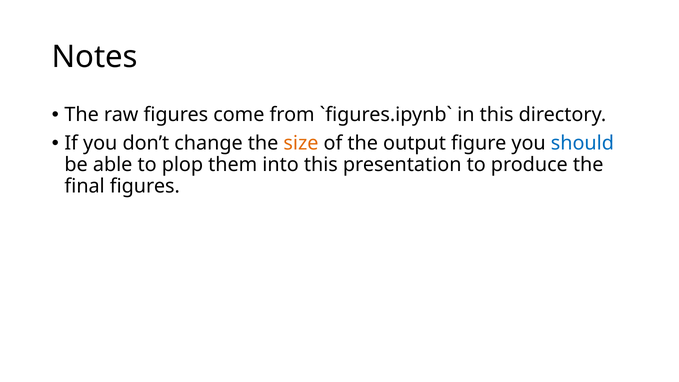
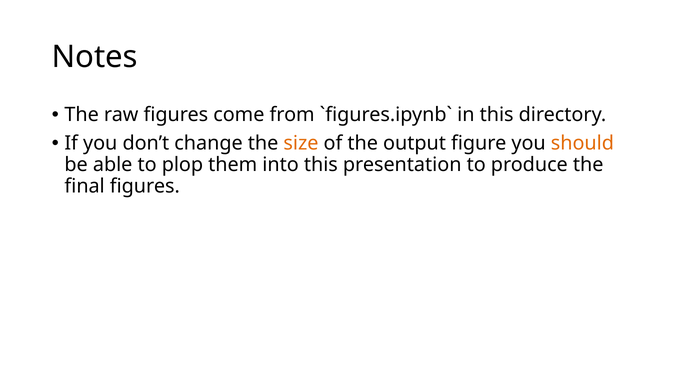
should colour: blue -> orange
